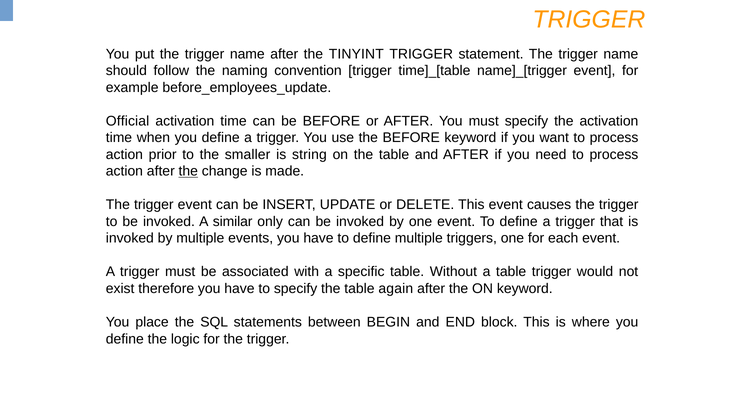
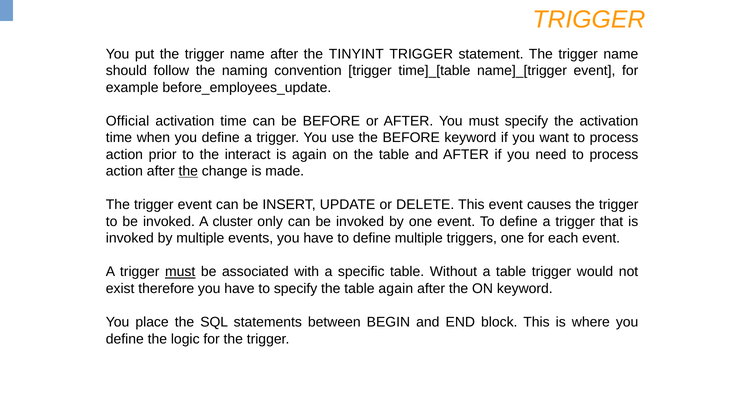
smaller: smaller -> interact
is string: string -> again
similar: similar -> cluster
must at (180, 272) underline: none -> present
